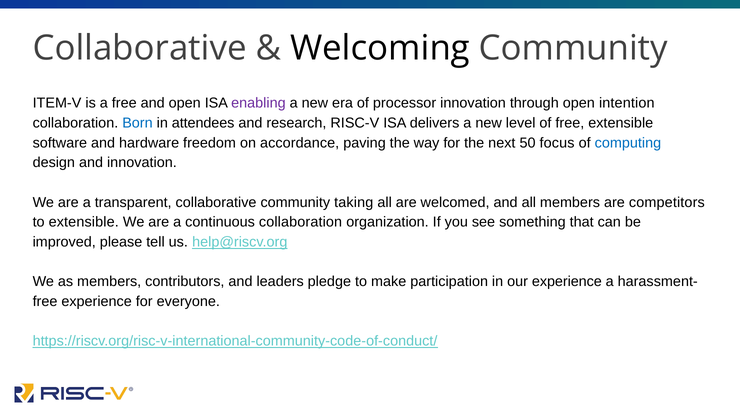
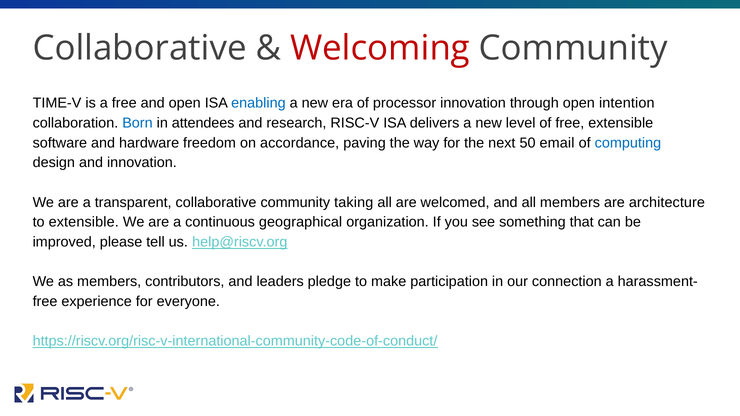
Welcoming colour: black -> red
ITEM-V: ITEM-V -> TIME-V
enabling colour: purple -> blue
focus: focus -> email
competitors: competitors -> architecture
continuous collaboration: collaboration -> geographical
our experience: experience -> connection
